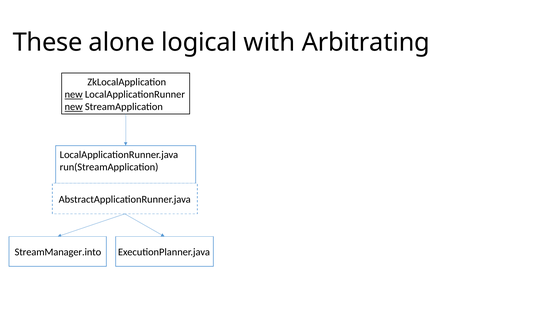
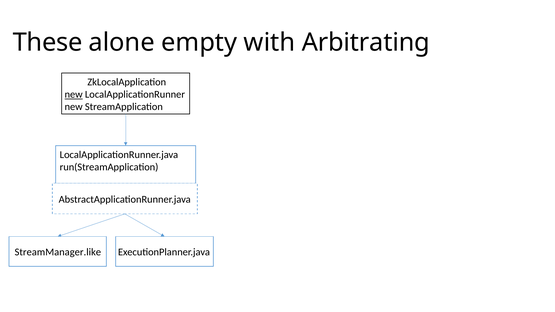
logical: logical -> empty
new at (74, 107) underline: present -> none
StreamManager.into: StreamManager.into -> StreamManager.like
